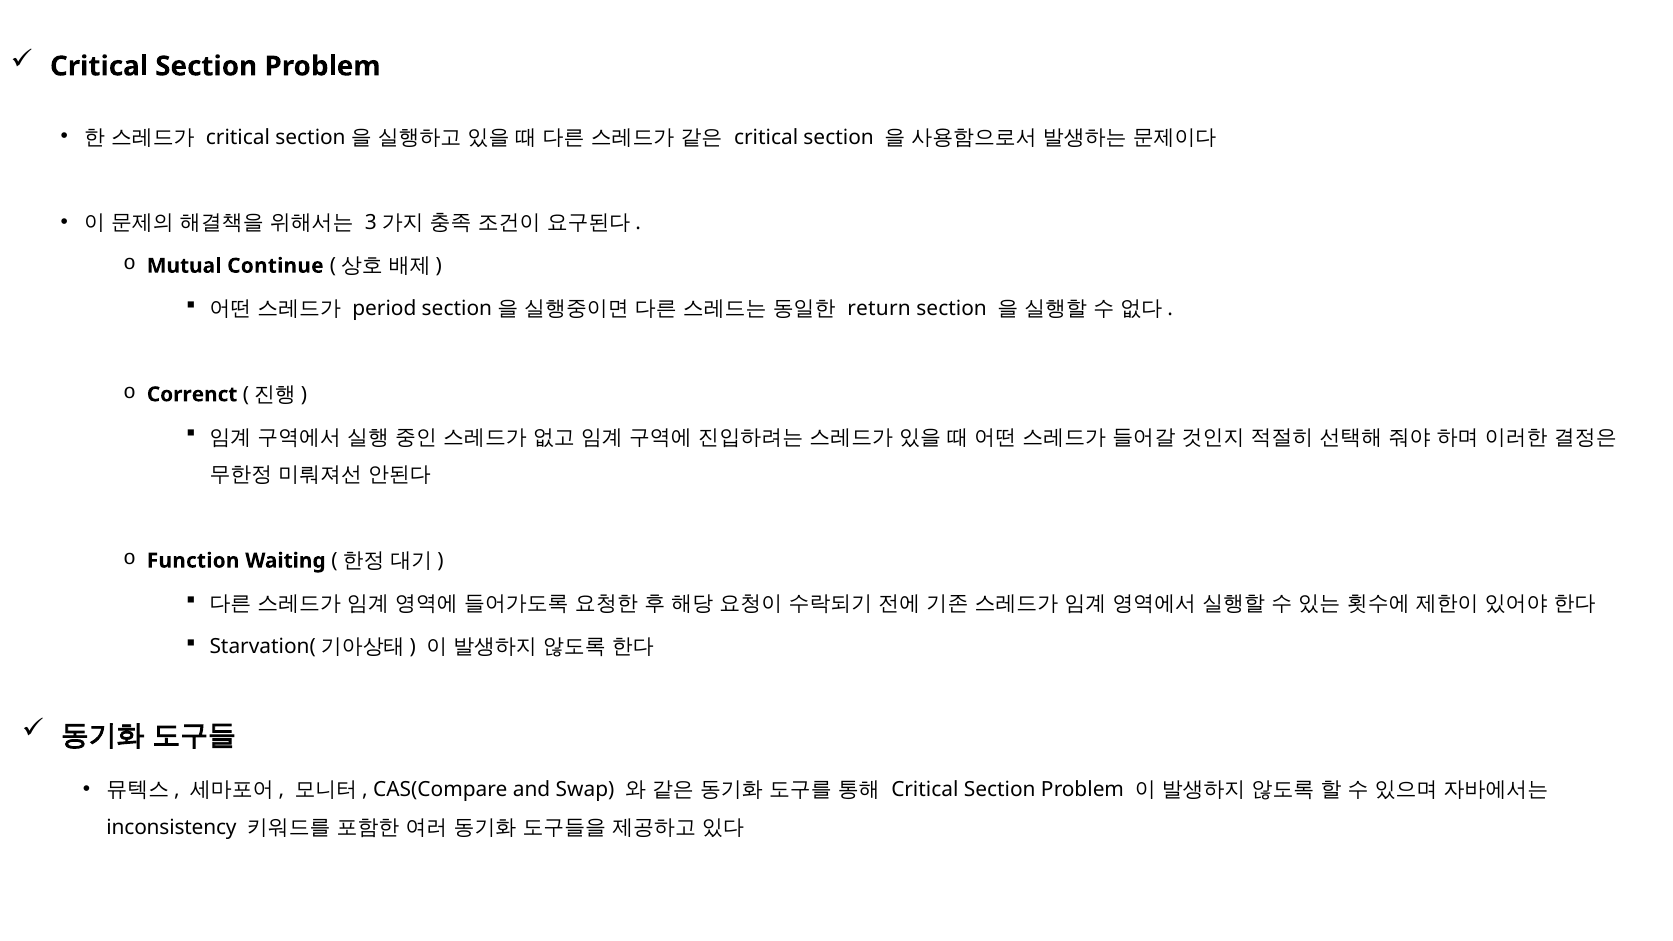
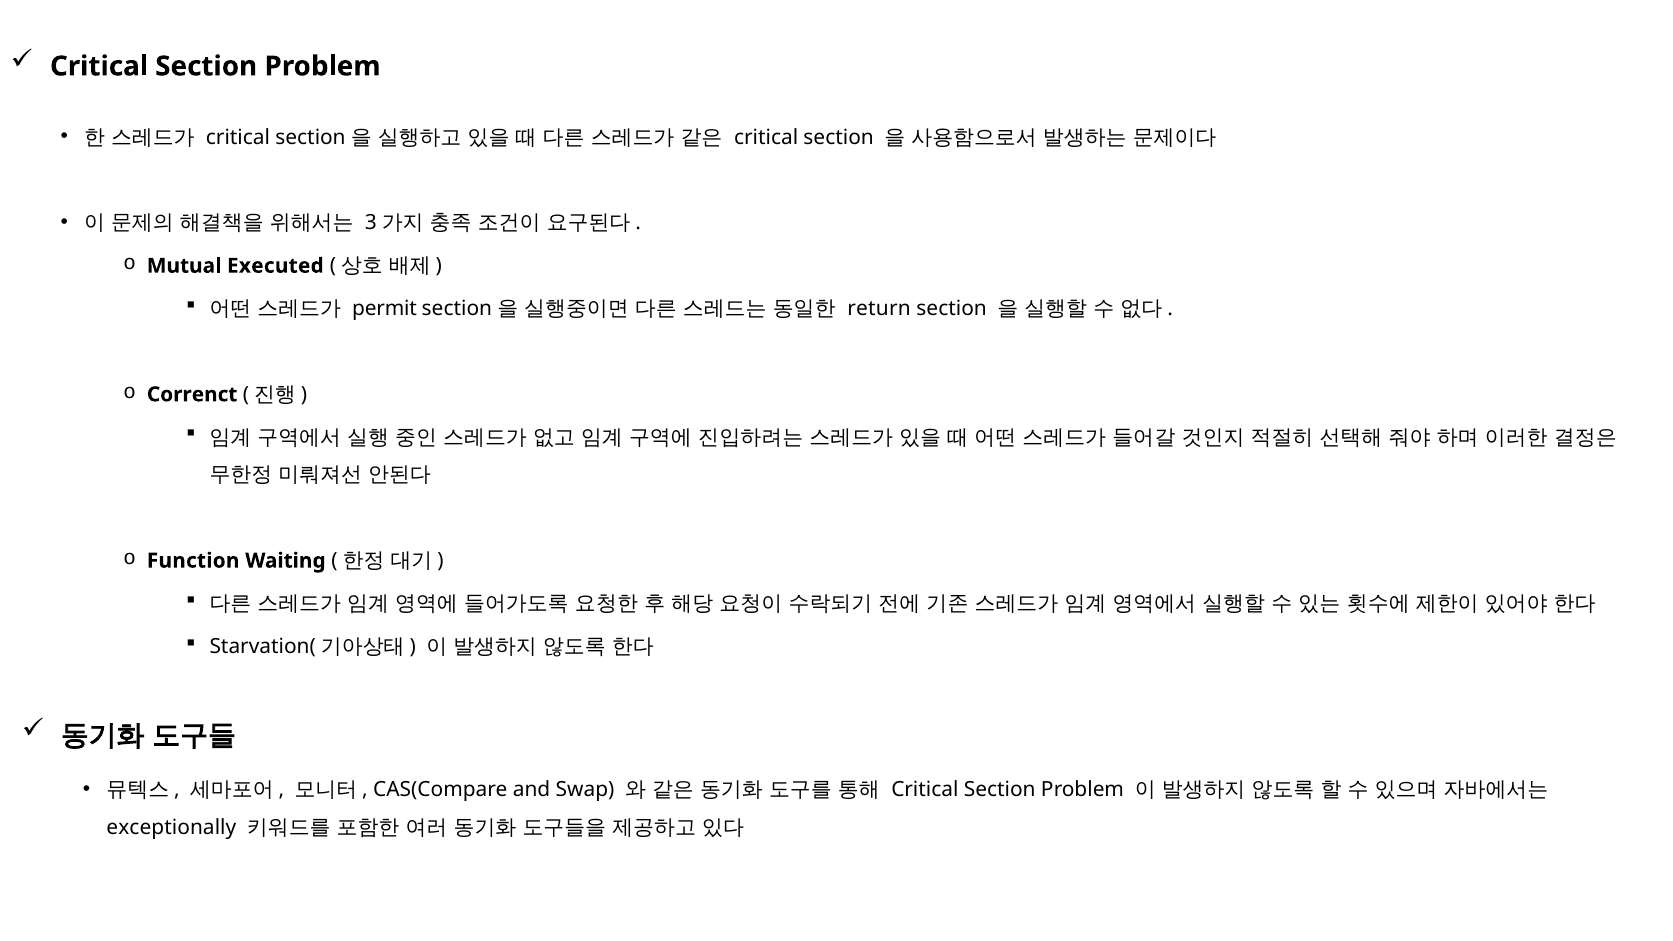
Continue: Continue -> Executed
period: period -> permit
inconsistency: inconsistency -> exceptionally
